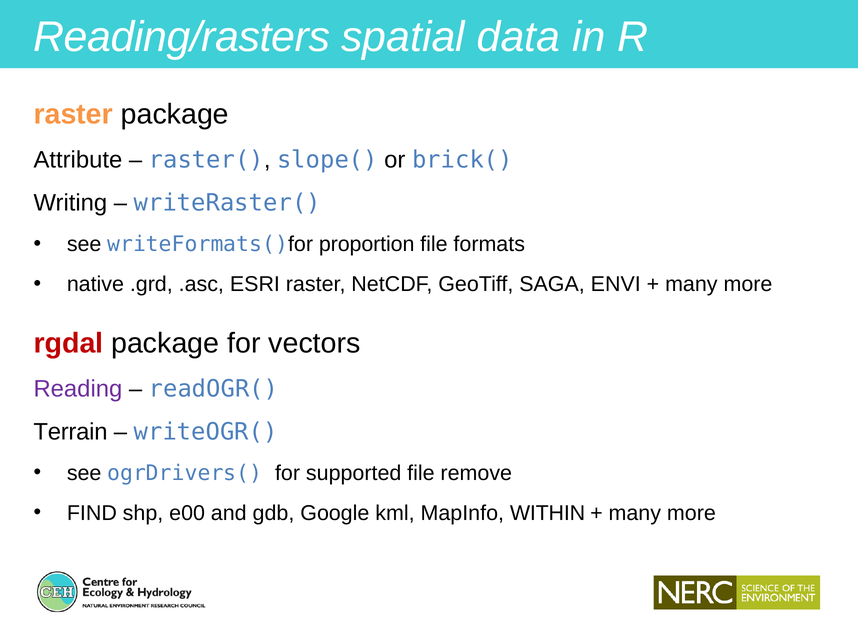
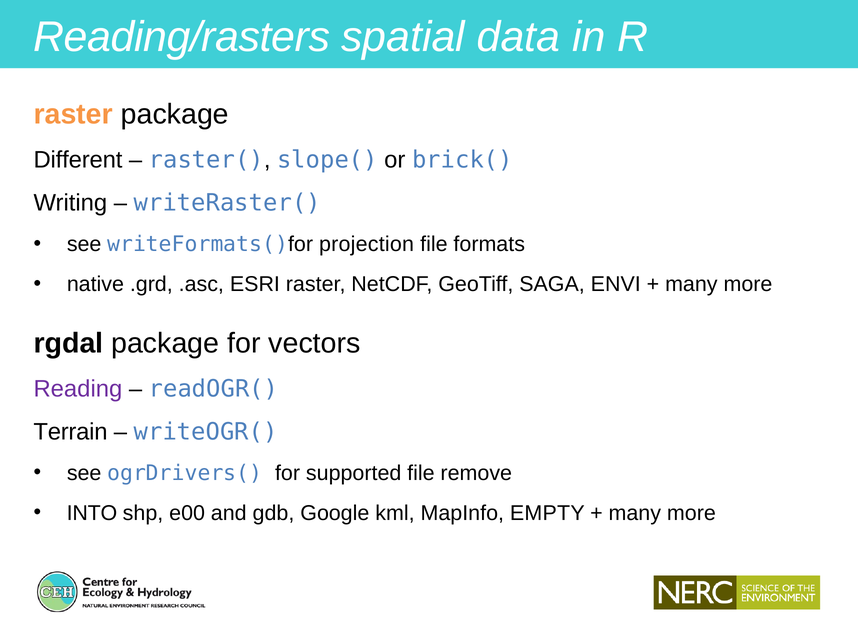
Attribute: Attribute -> Different
proportion: proportion -> projection
rgdal colour: red -> black
FIND: FIND -> INTO
WITHIN: WITHIN -> EMPTY
